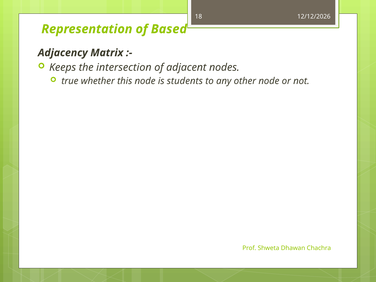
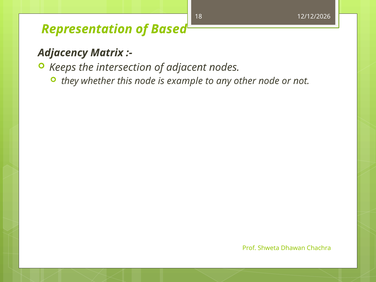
true: true -> they
students: students -> example
